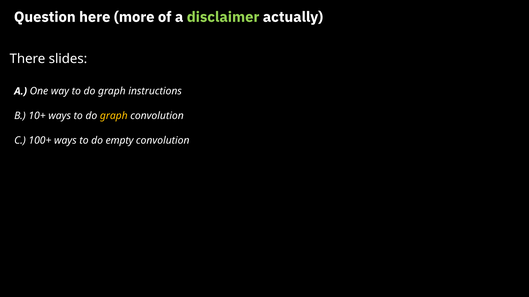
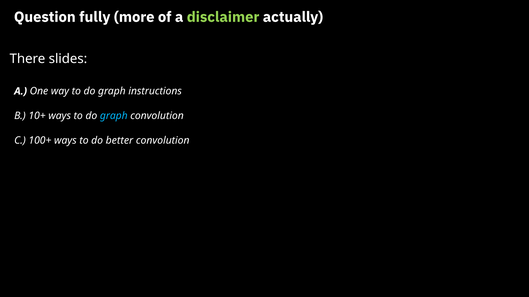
here: here -> fully
graph at (114, 116) colour: yellow -> light blue
empty: empty -> better
